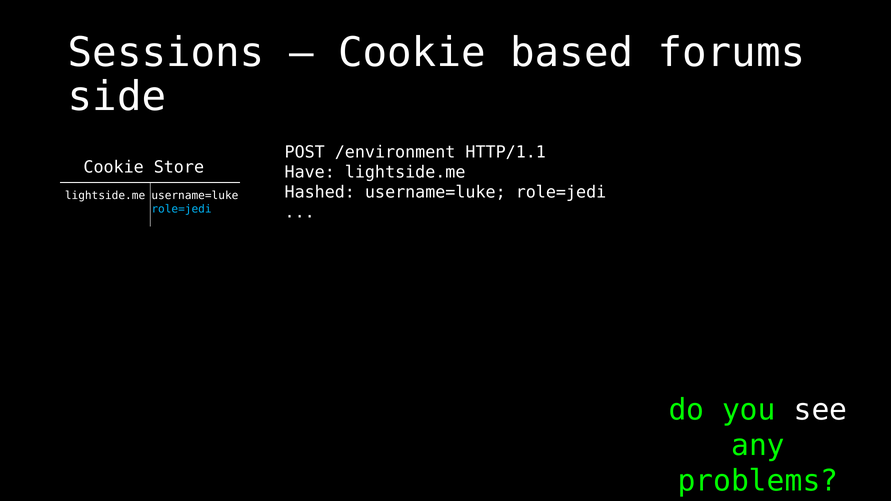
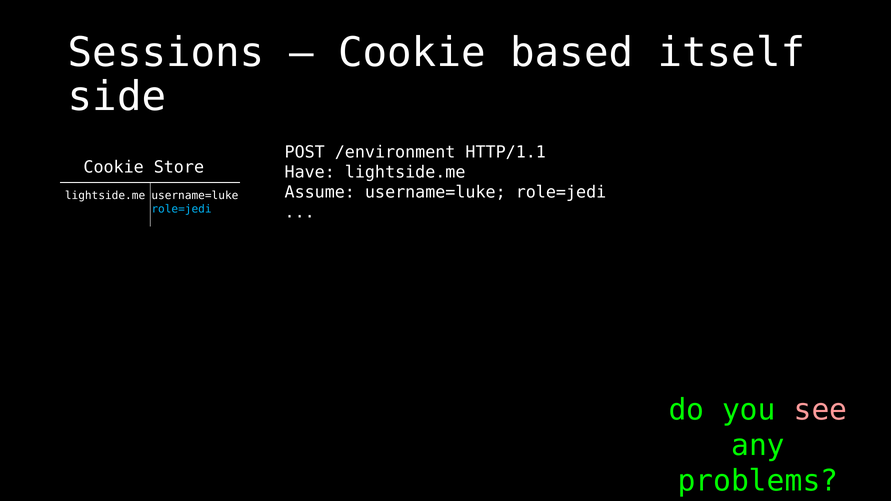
forums: forums -> itself
Hashed: Hashed -> Assume
see colour: white -> pink
